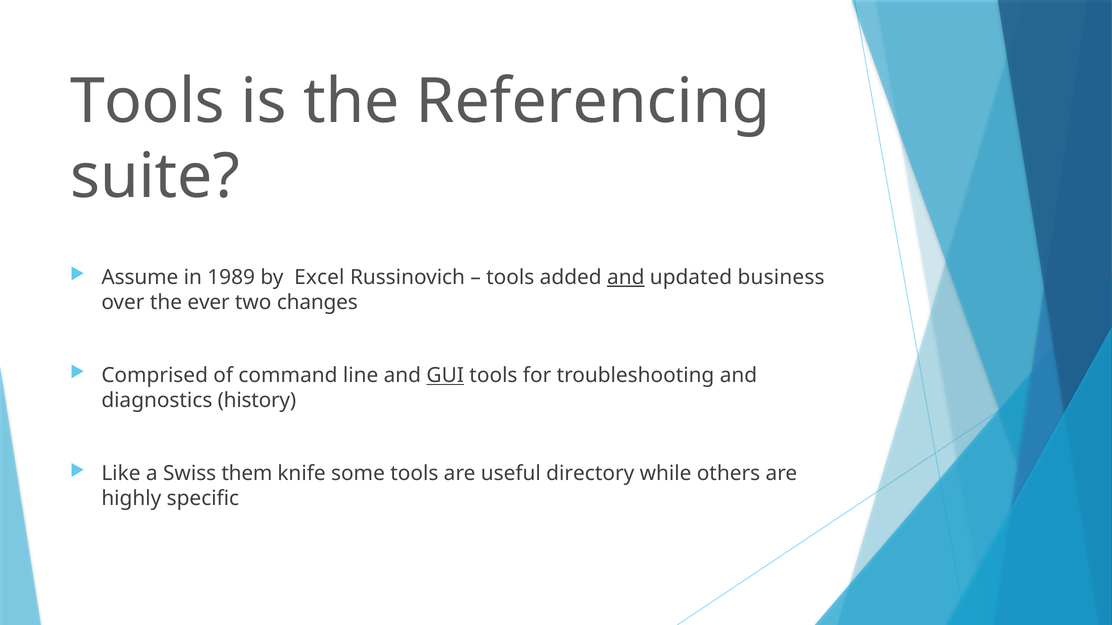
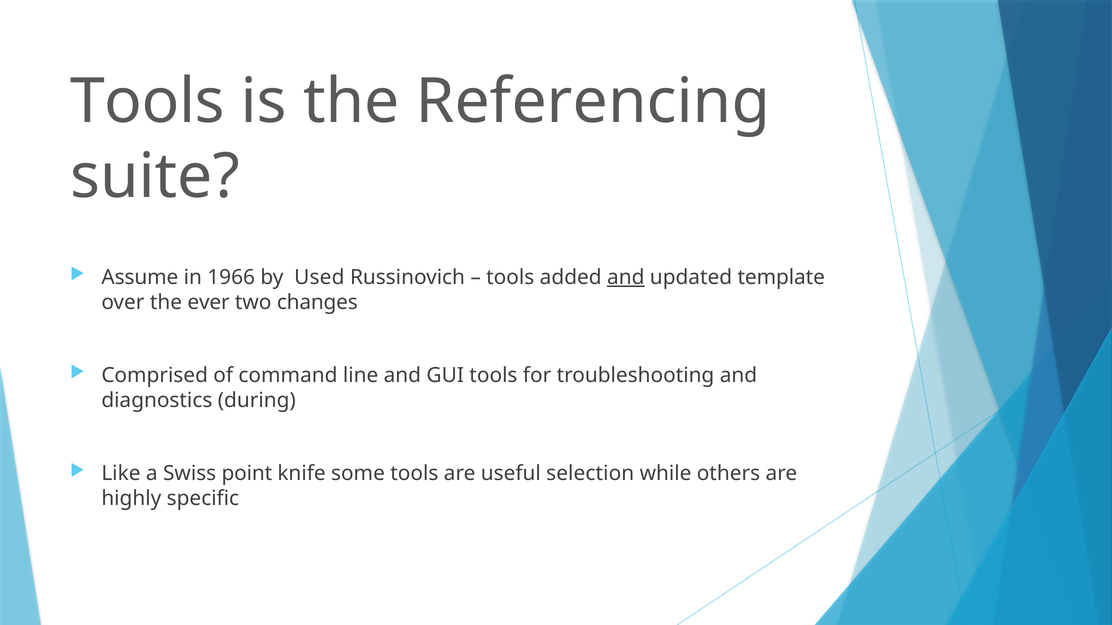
1989: 1989 -> 1966
Excel: Excel -> Used
business: business -> template
GUI underline: present -> none
history: history -> during
them: them -> point
directory: directory -> selection
